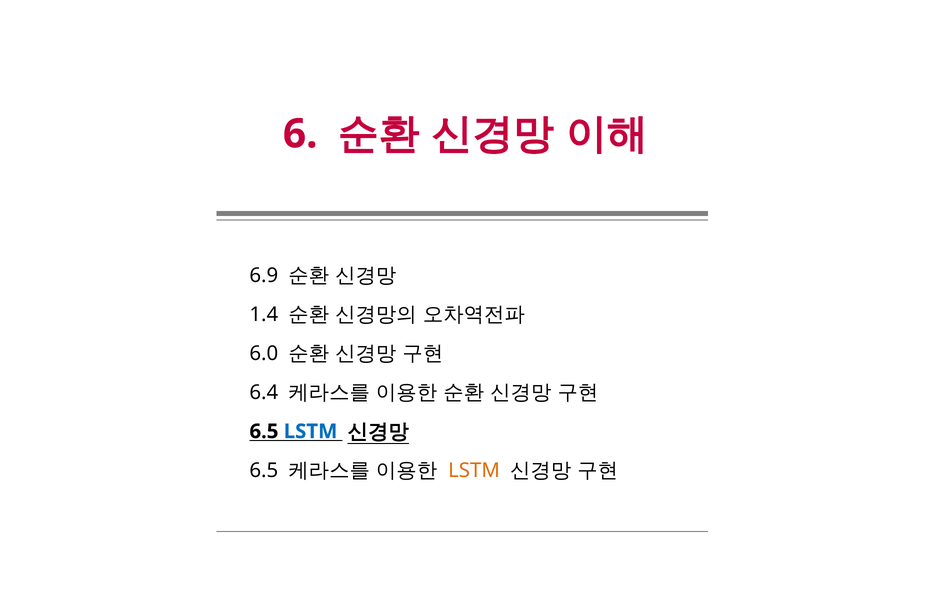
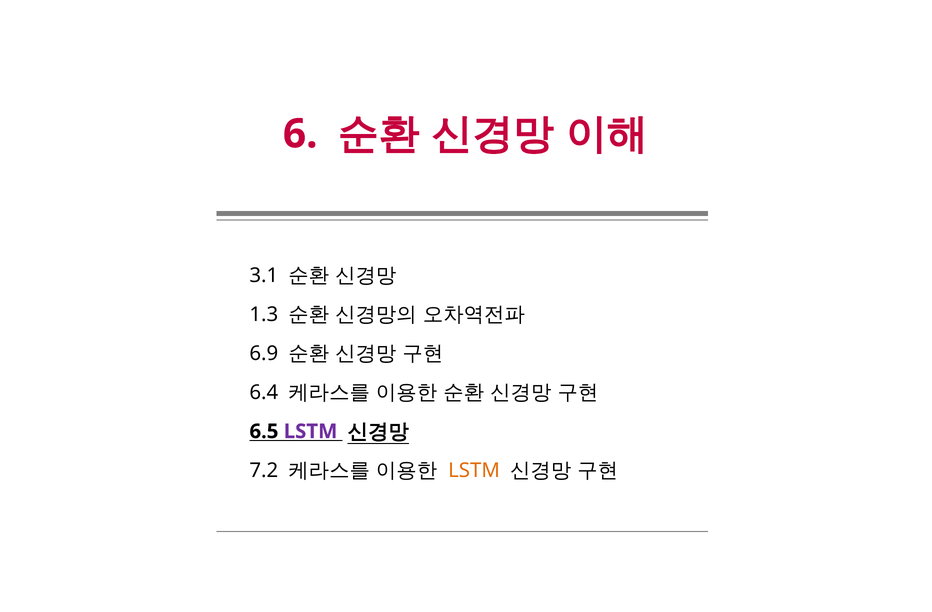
6.9: 6.9 -> 3.1
1.4: 1.4 -> 1.3
6.0: 6.0 -> 6.9
LSTM at (311, 432) colour: blue -> purple
6.5 at (264, 471): 6.5 -> 7.2
